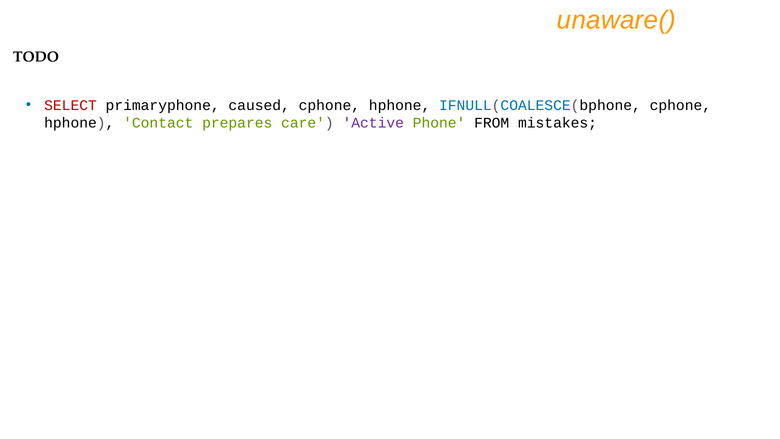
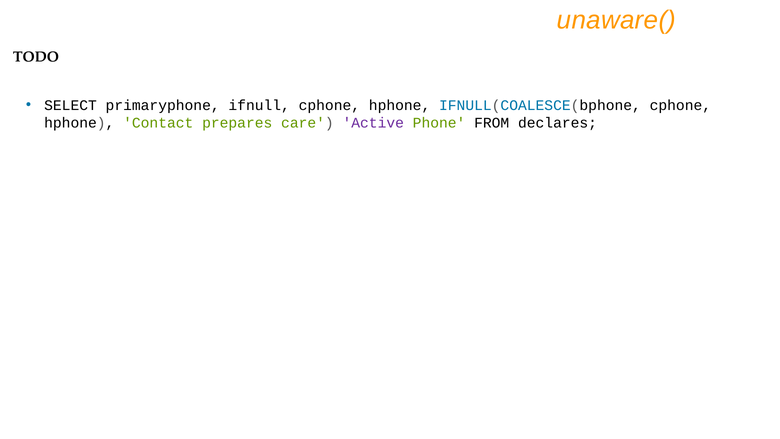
SELECT colour: red -> black
caused: caused -> ifnull
mistakes: mistakes -> declares
